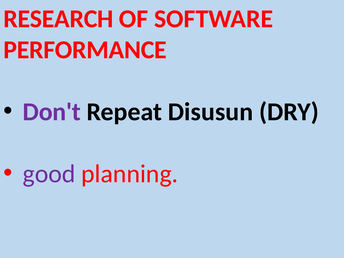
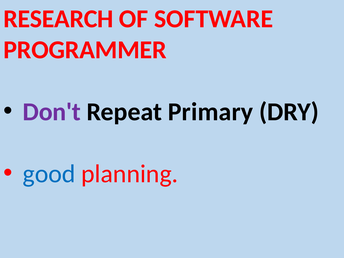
PERFORMANCE: PERFORMANCE -> PROGRAMMER
Disusun: Disusun -> Primary
good colour: purple -> blue
